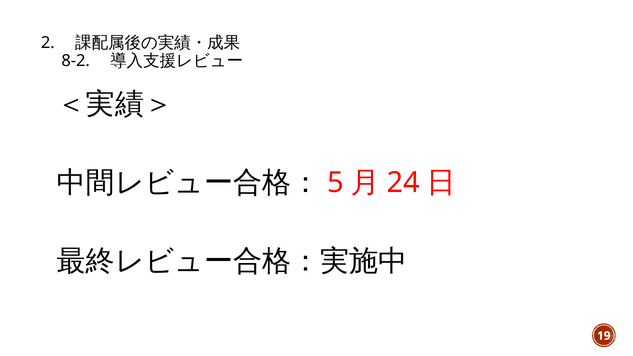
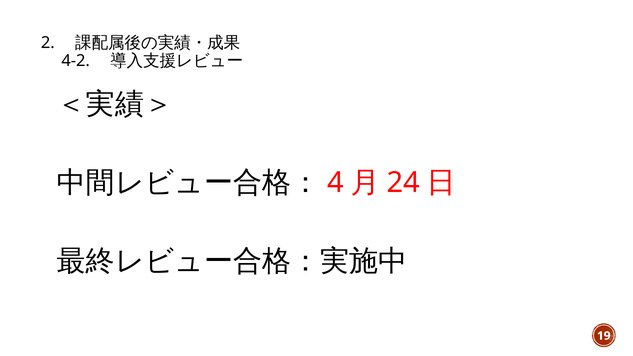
8-2: 8-2 -> 4-2
5: 5 -> 4
